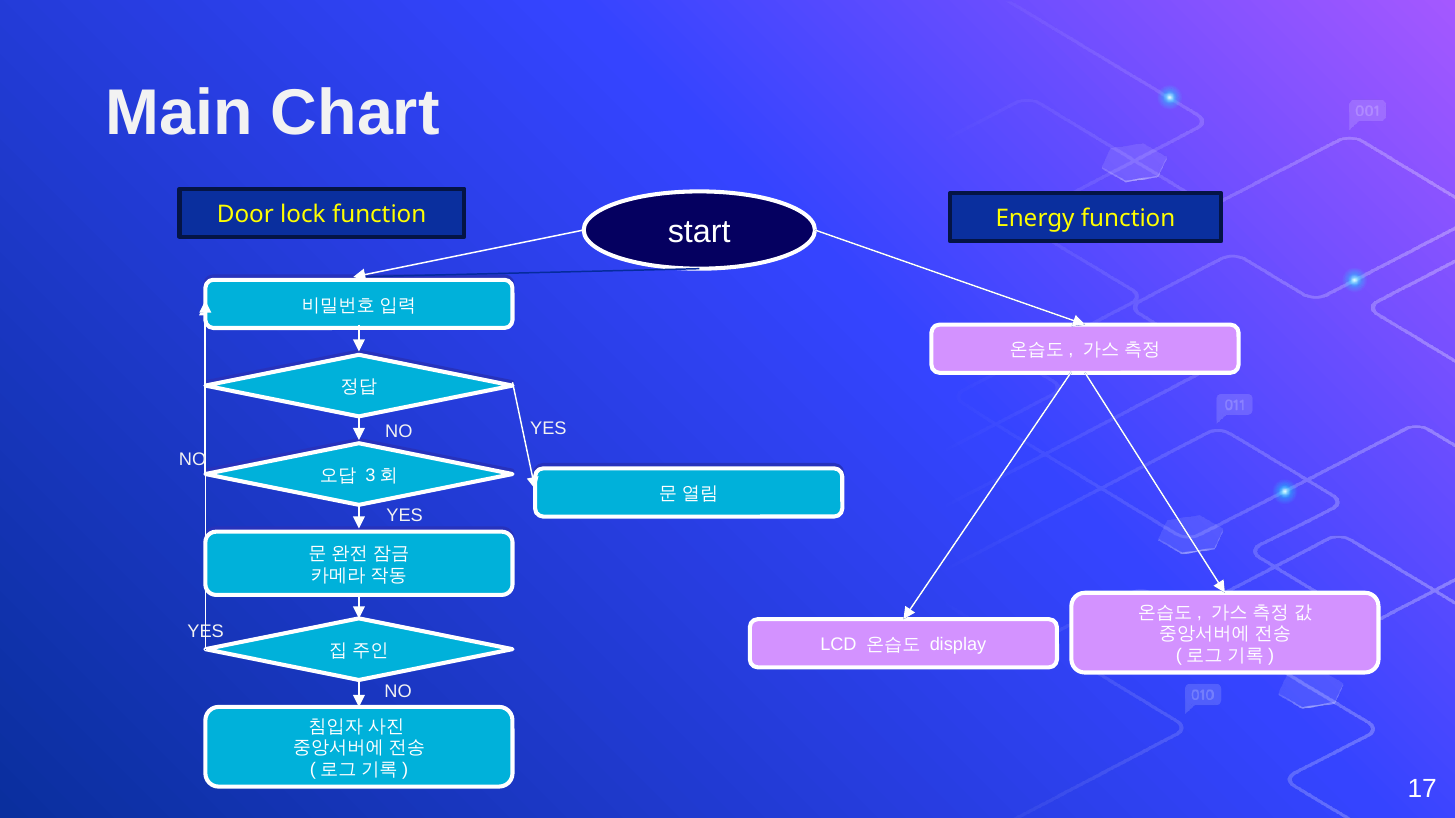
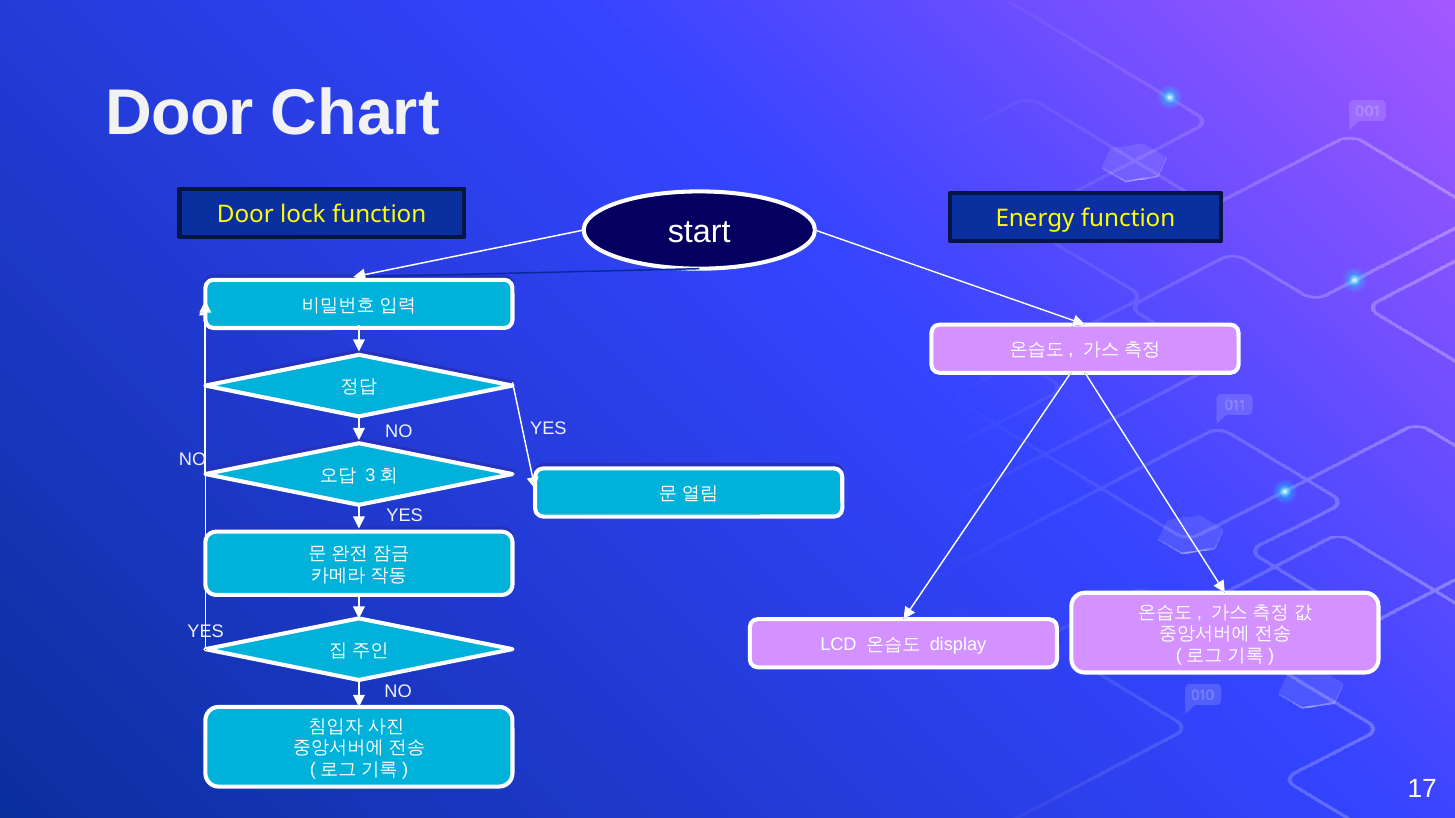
Main at (179, 113): Main -> Door
